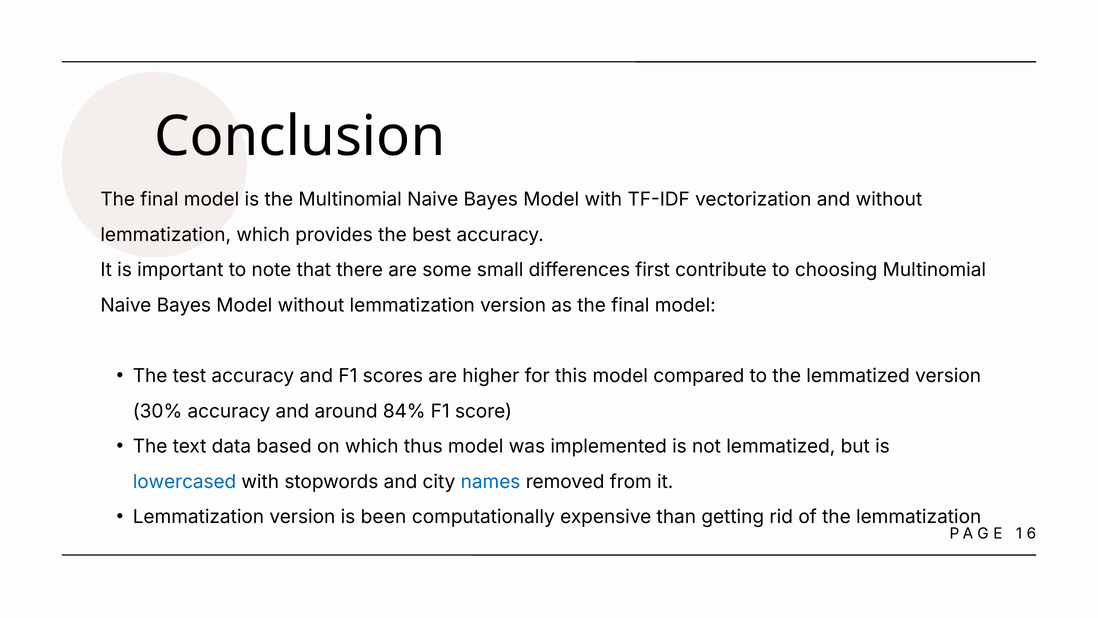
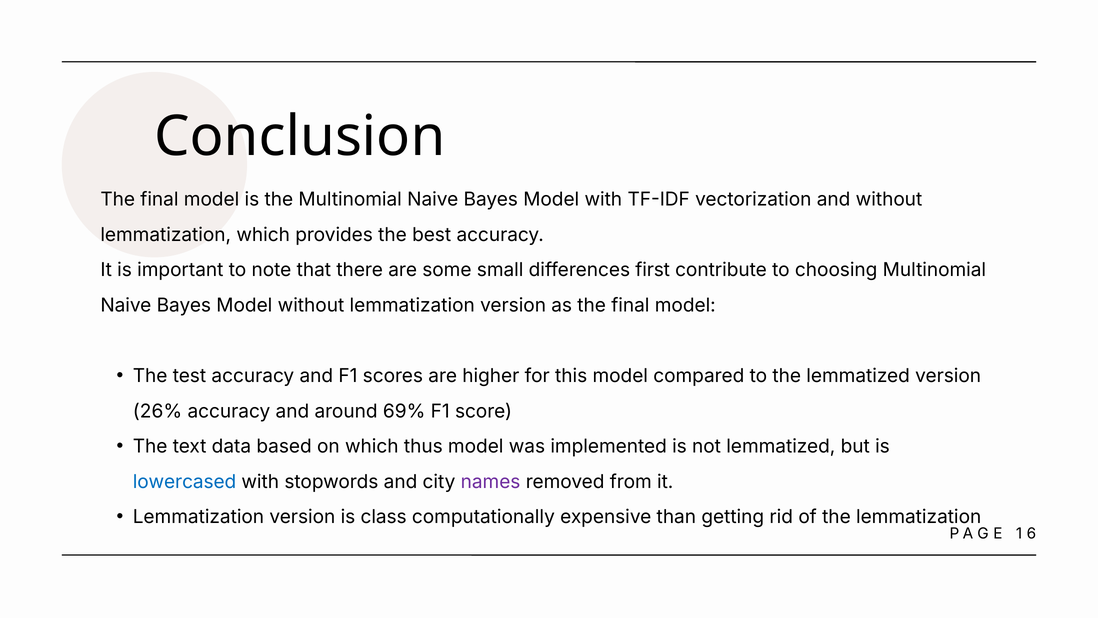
30%: 30% -> 26%
84%: 84% -> 69%
names colour: blue -> purple
been: been -> class
